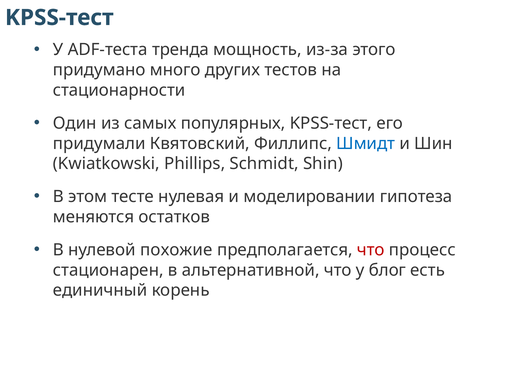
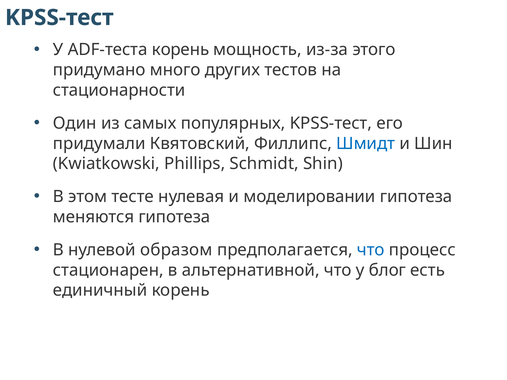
ADF-теста тренда: тренда -> корень
меняются остатков: остатков -> гипотеза
похожие: похожие -> образом
что at (371, 250) colour: red -> blue
